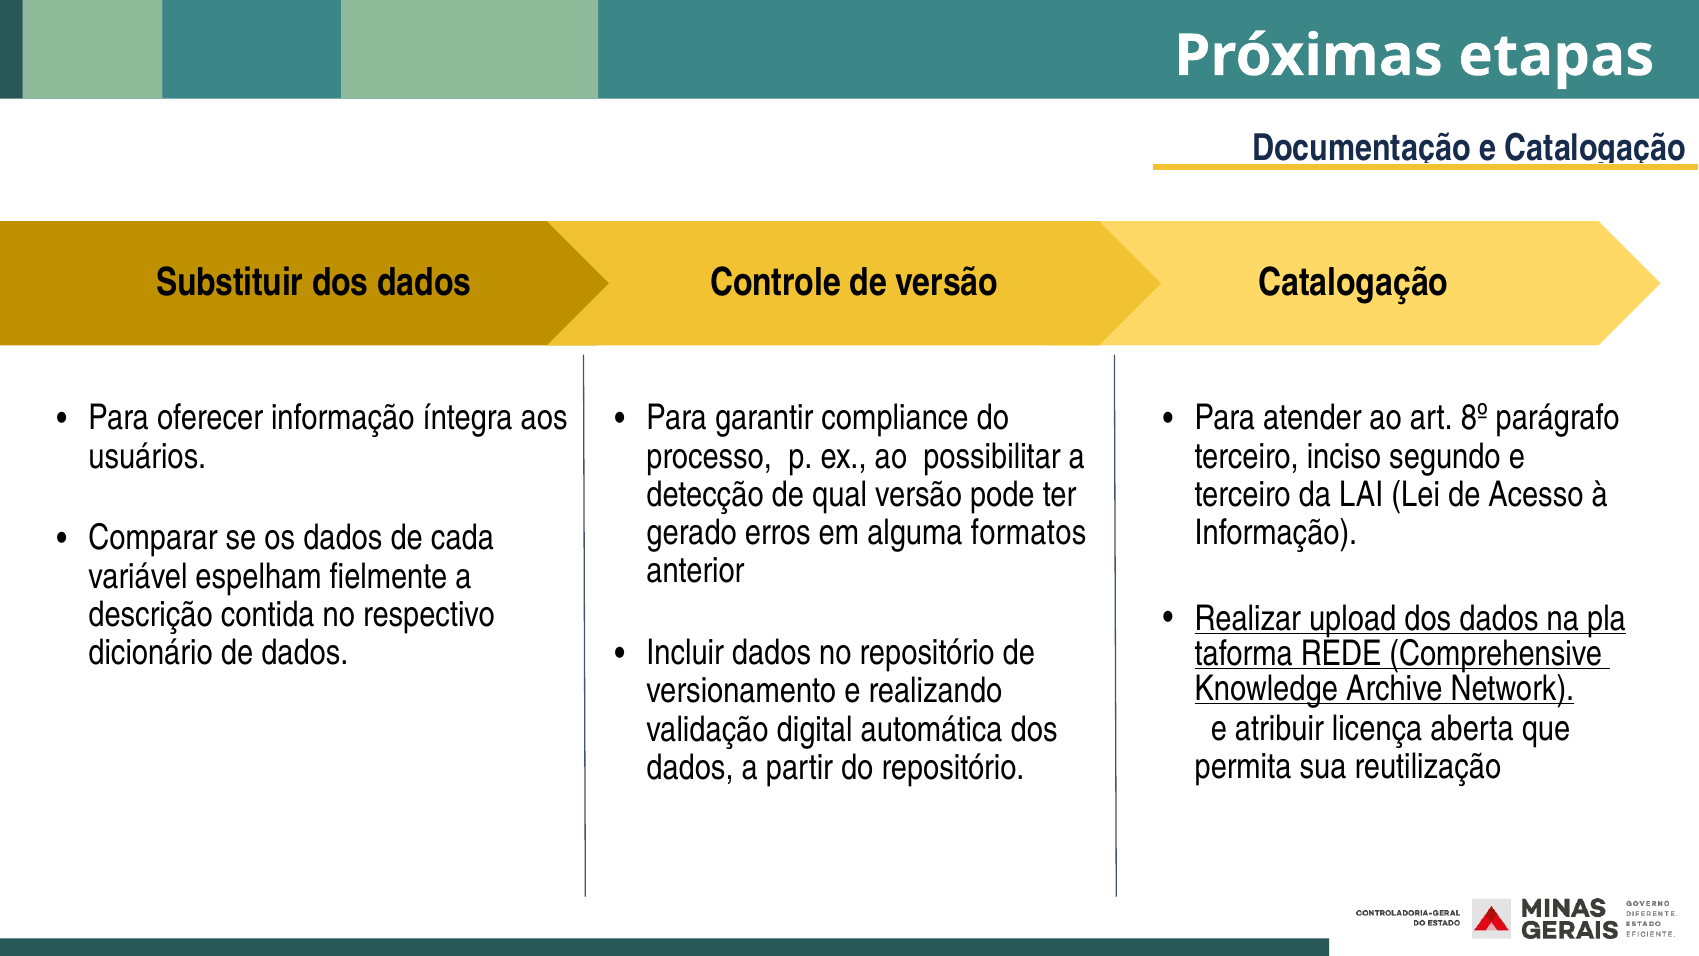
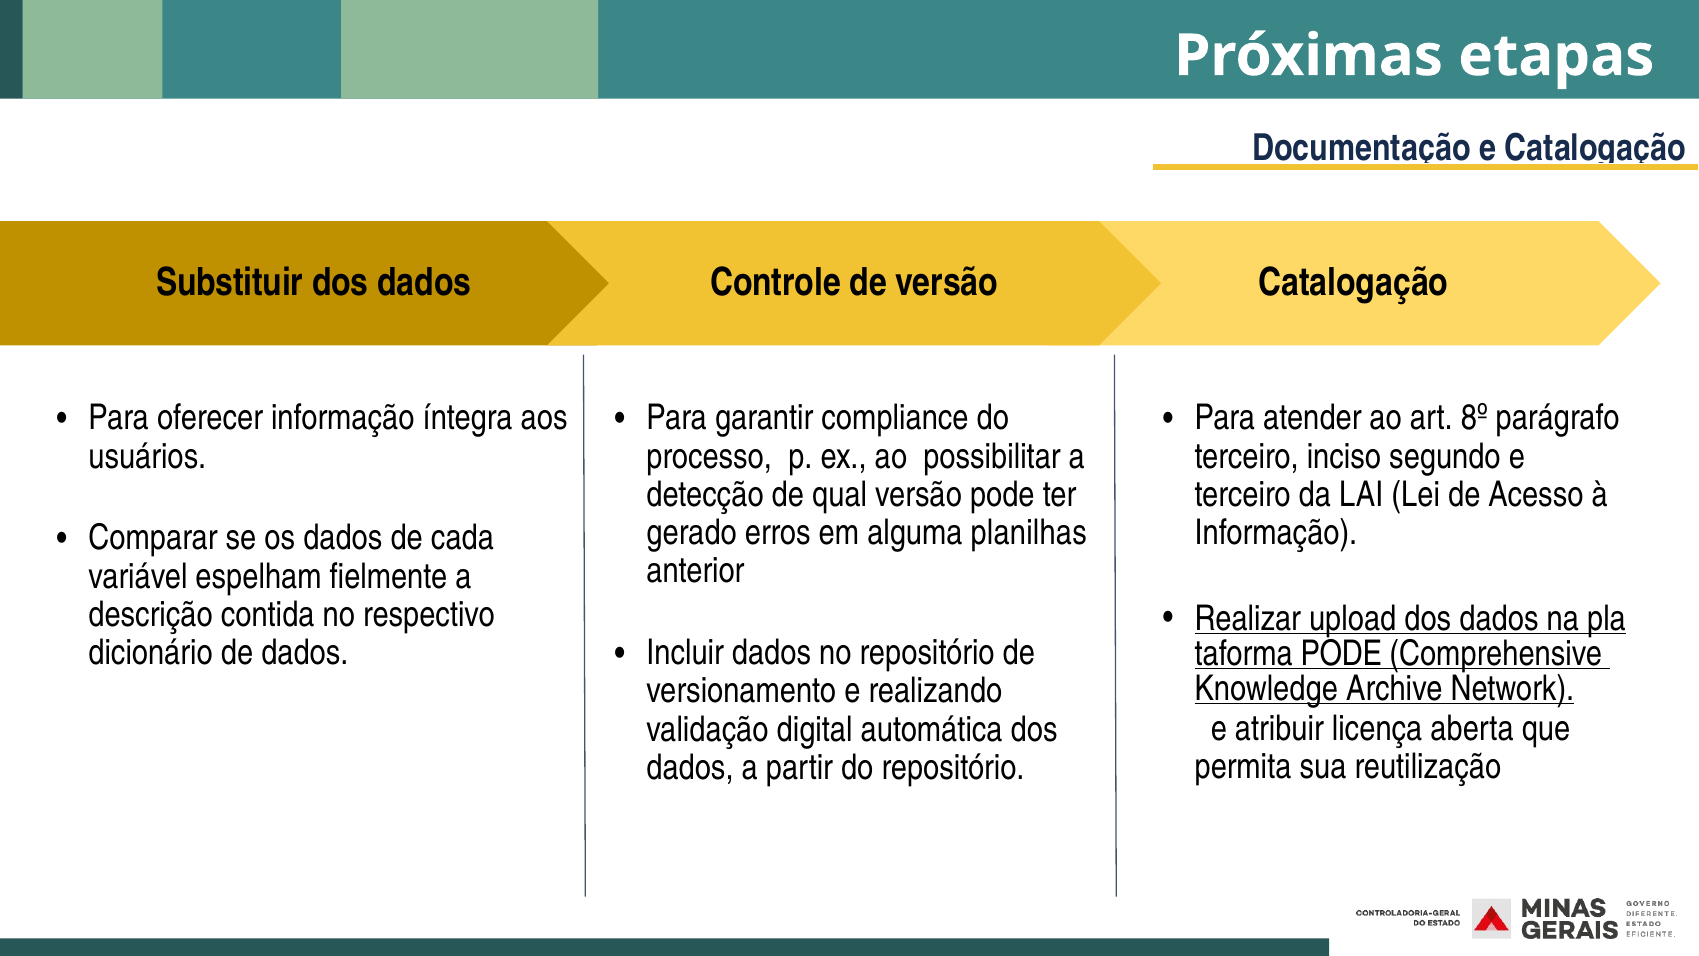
formatos: formatos -> planilhas
REDE at (1341, 654): REDE -> PODE
